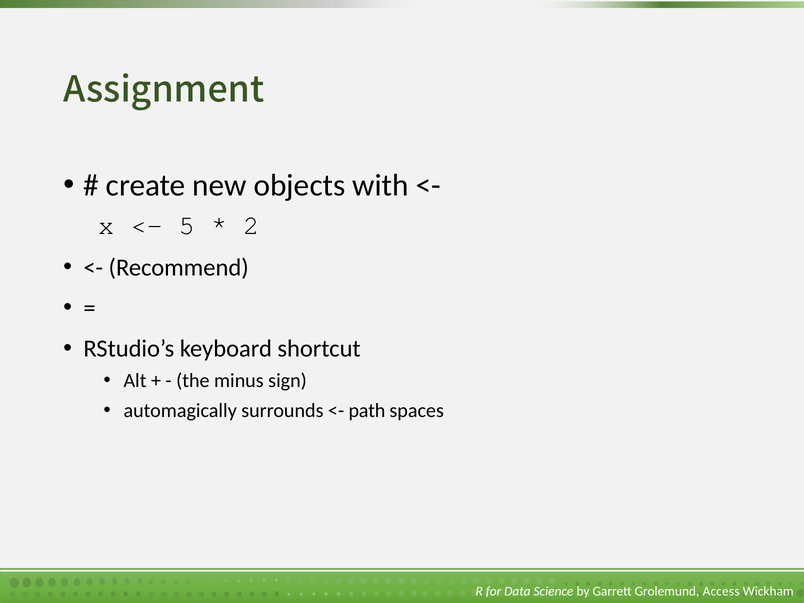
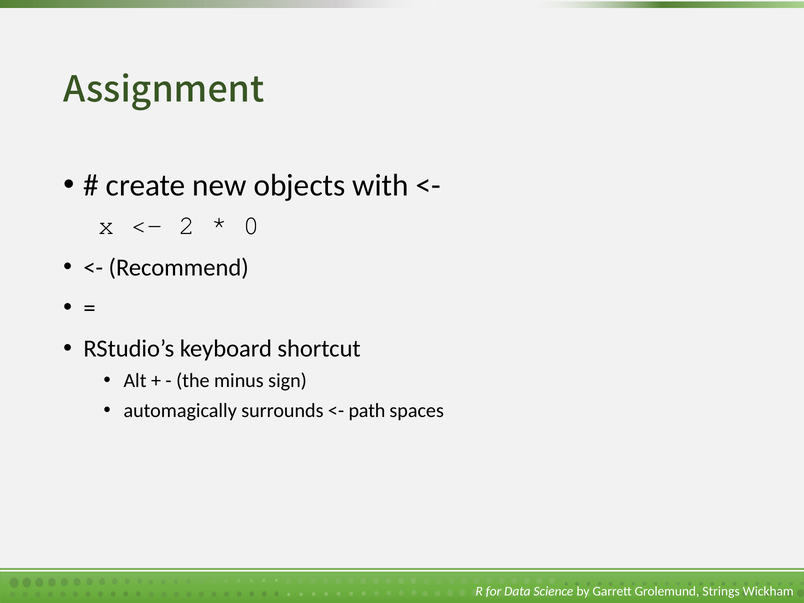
5: 5 -> 2
2: 2 -> 0
Access: Access -> Strings
